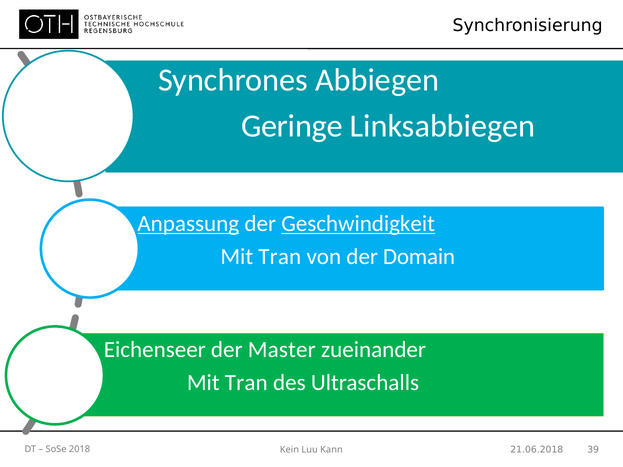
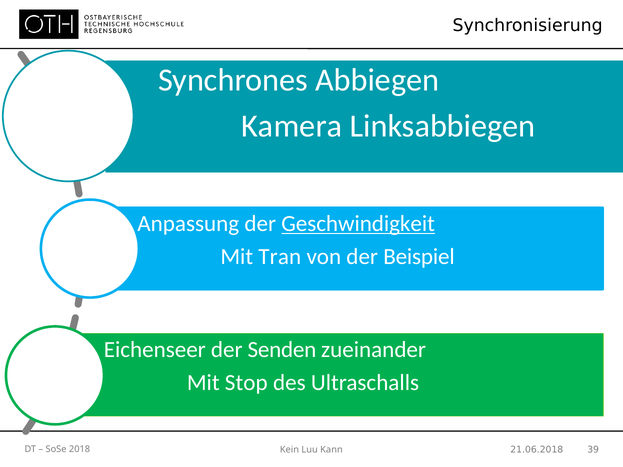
Geringe: Geringe -> Kamera
Anpassung underline: present -> none
Domain: Domain -> Beispiel
Master: Master -> Senden
Tran at (246, 383): Tran -> Stop
